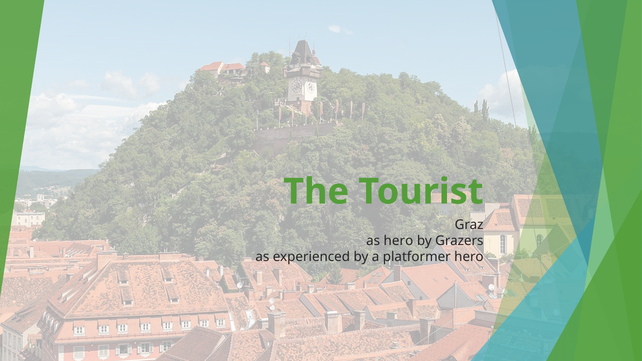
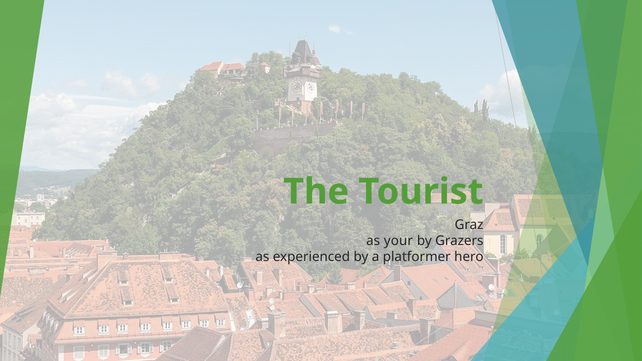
as hero: hero -> your
